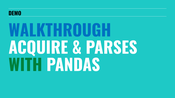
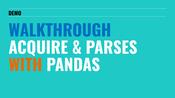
WITH colour: green -> orange
